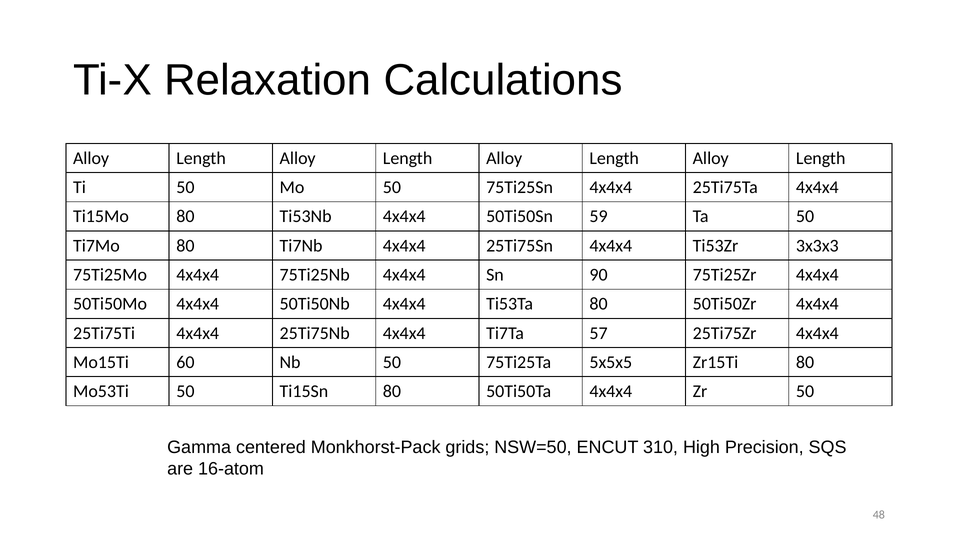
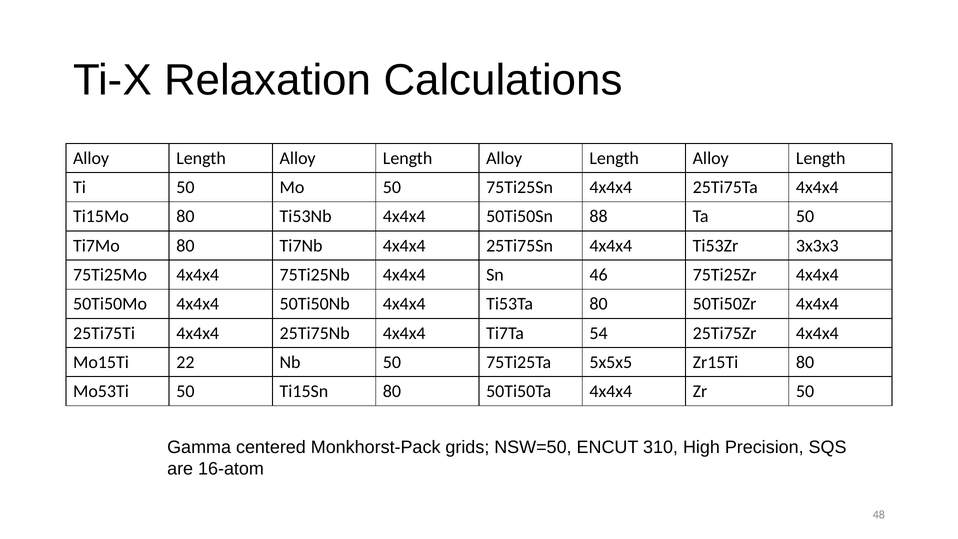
59: 59 -> 88
90: 90 -> 46
57: 57 -> 54
60: 60 -> 22
